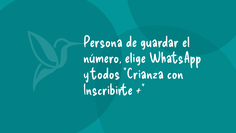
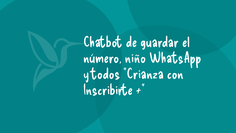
Persona: Persona -> Chatbot
elige: elige -> niño
